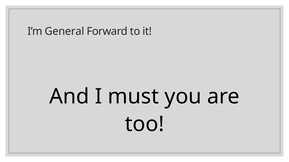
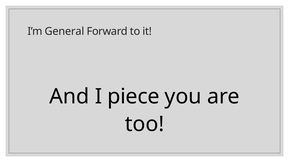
must: must -> piece
